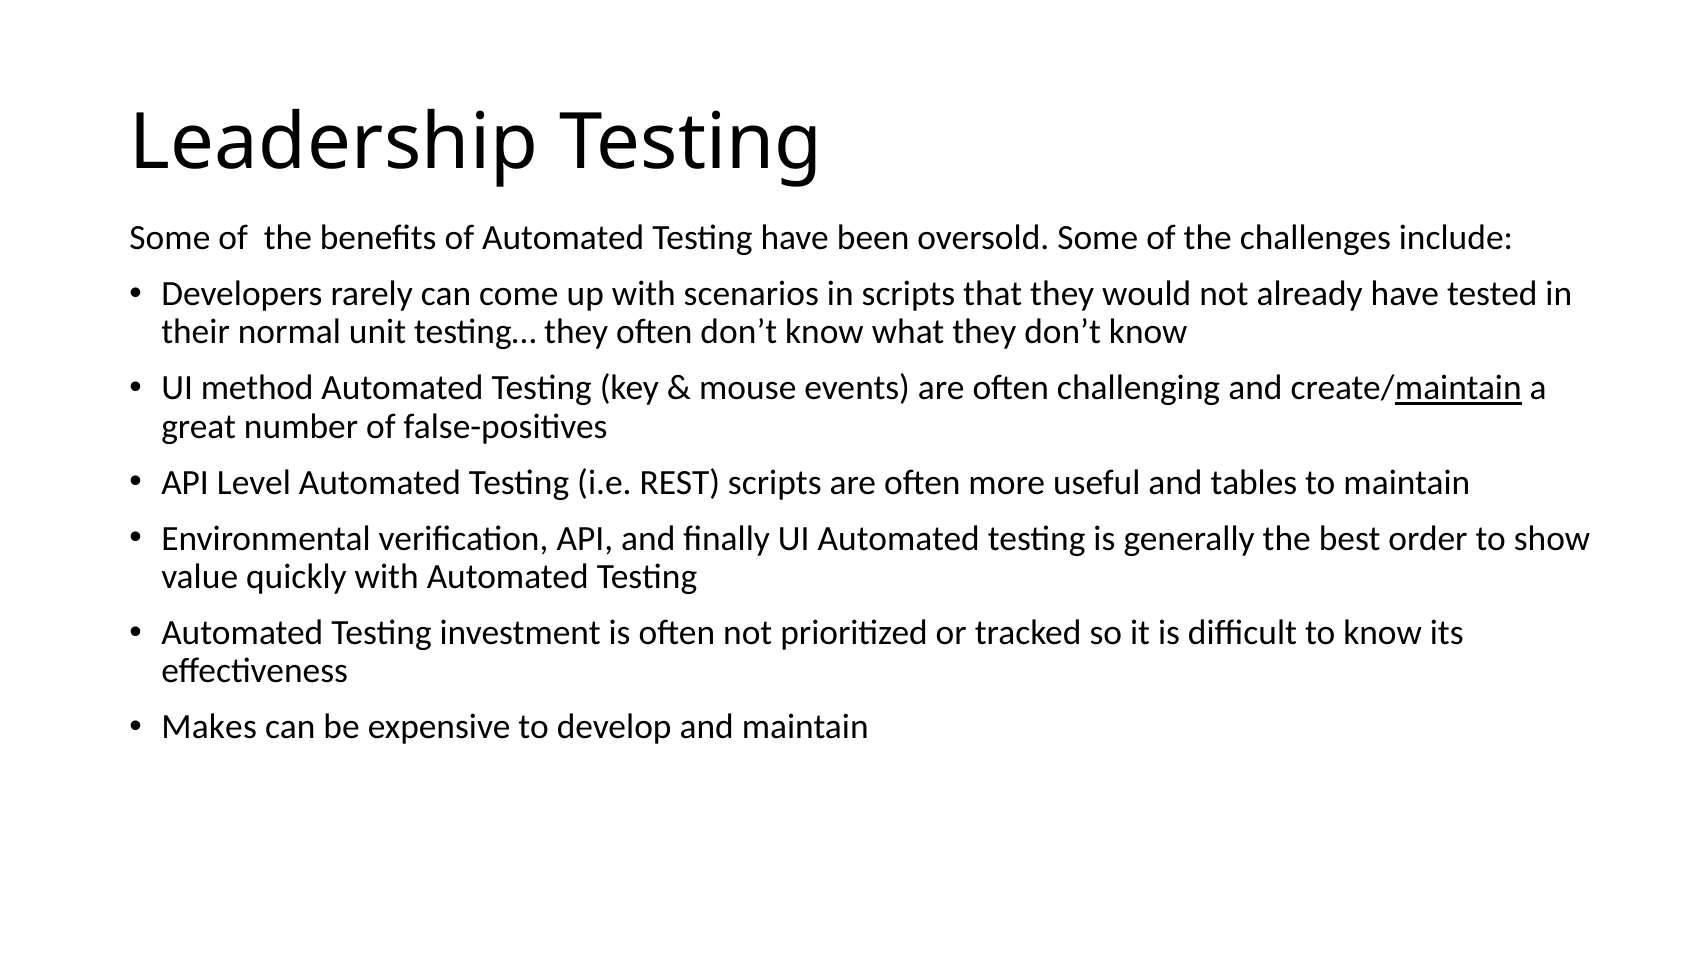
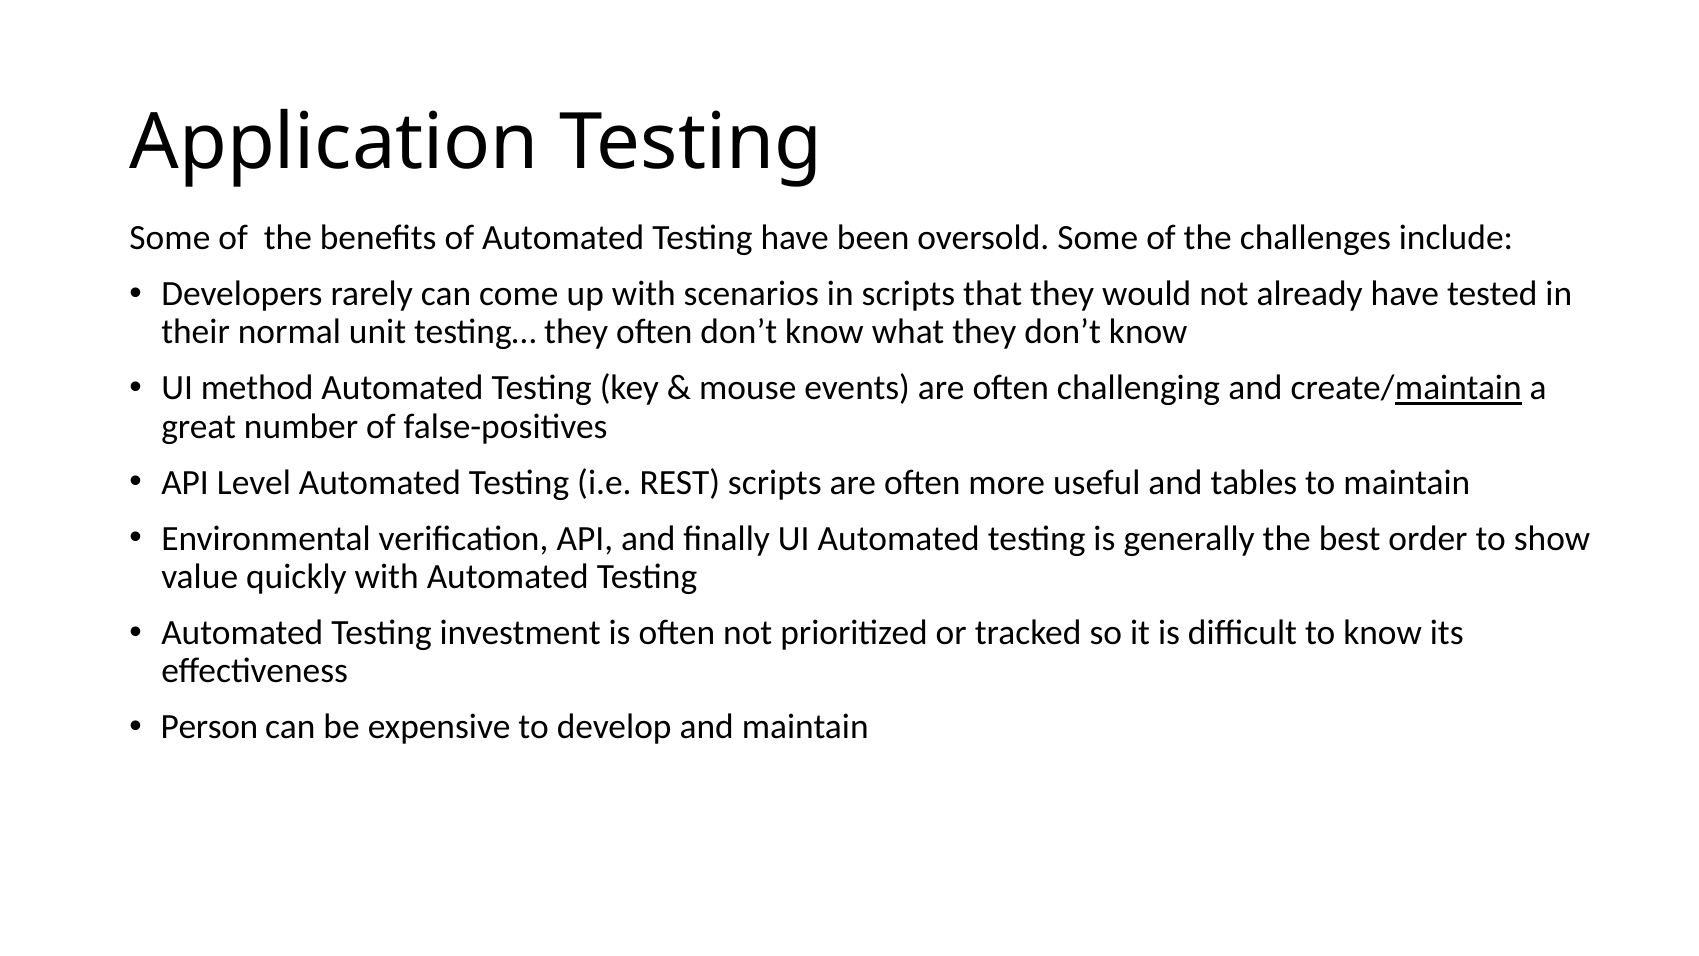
Leadership: Leadership -> Application
Makes: Makes -> Person
